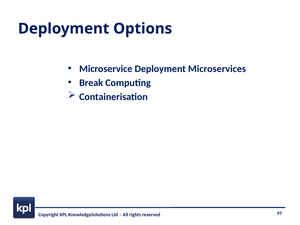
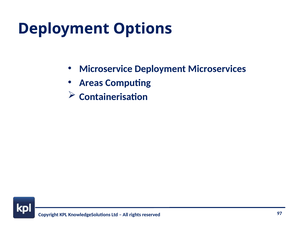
Break: Break -> Areas
